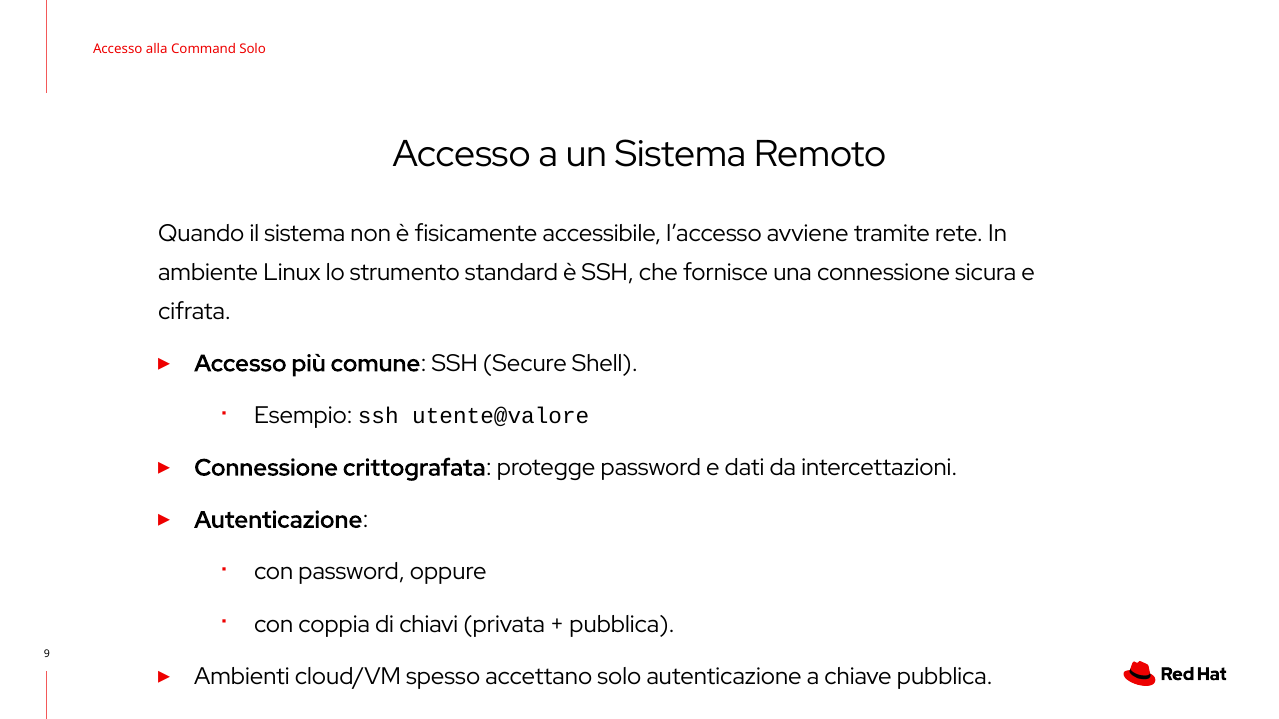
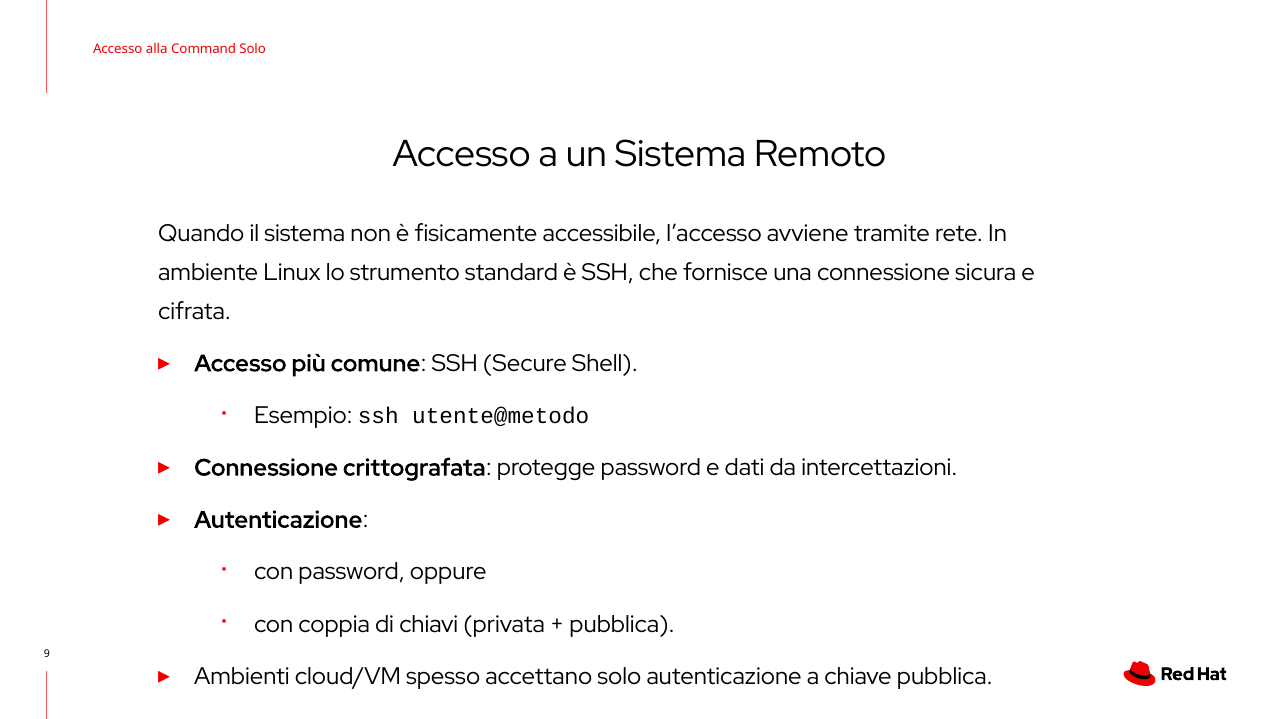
utente@valore: utente@valore -> utente@metodo
